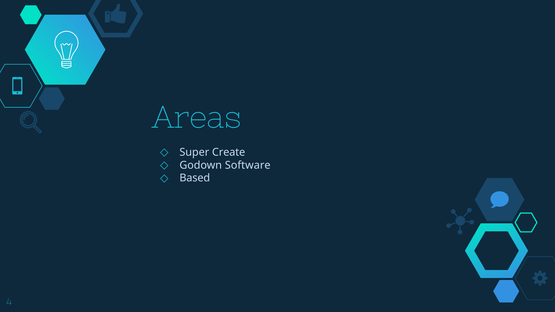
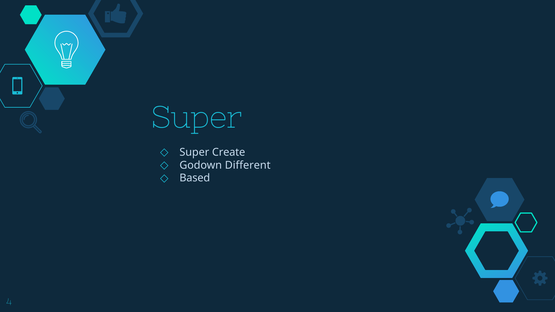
Areas at (197, 118): Areas -> Super
Software: Software -> Different
